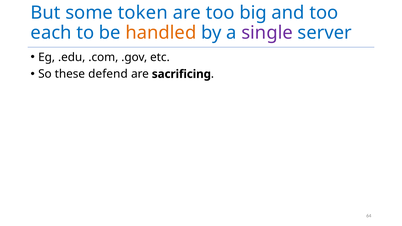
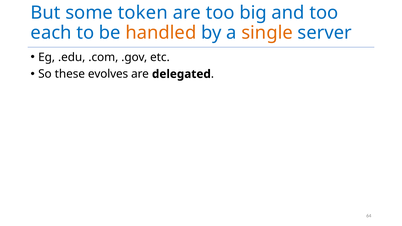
single colour: purple -> orange
defend: defend -> evolves
sacrificing: sacrificing -> delegated
